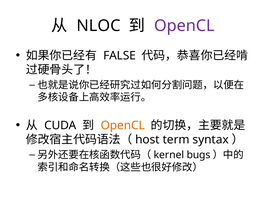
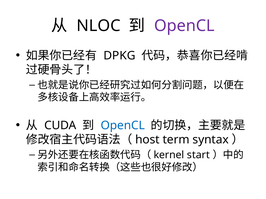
FALSE: FALSE -> DPKG
OpenCL at (123, 126) colour: orange -> blue
bugs: bugs -> start
